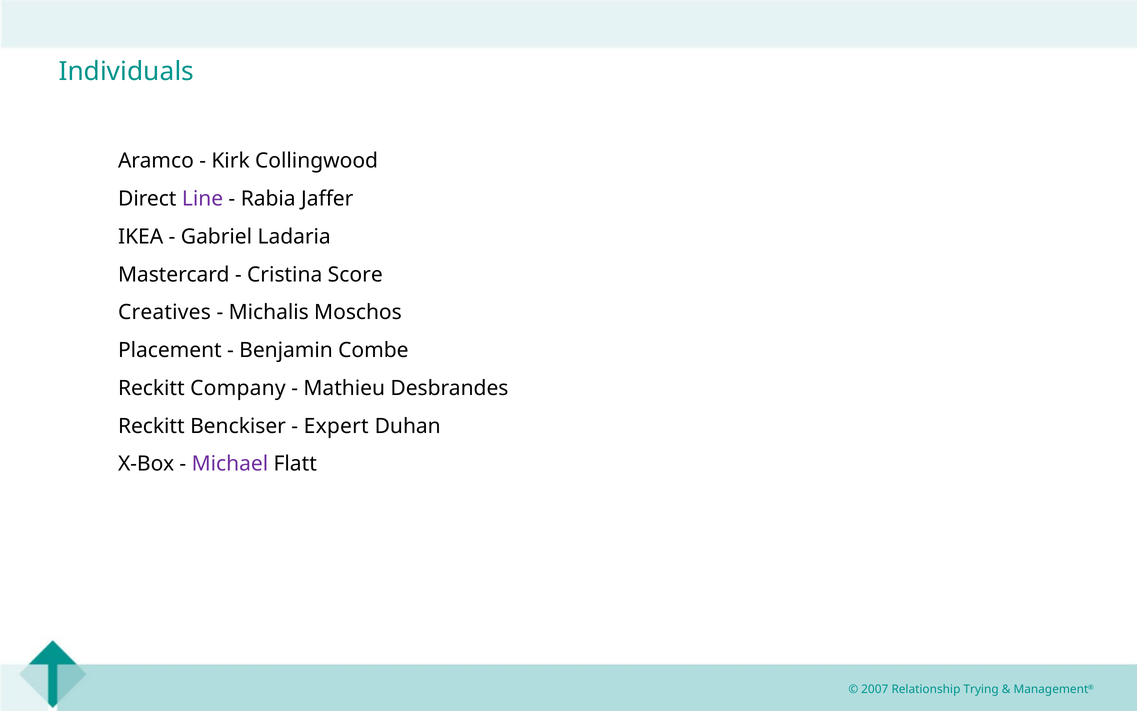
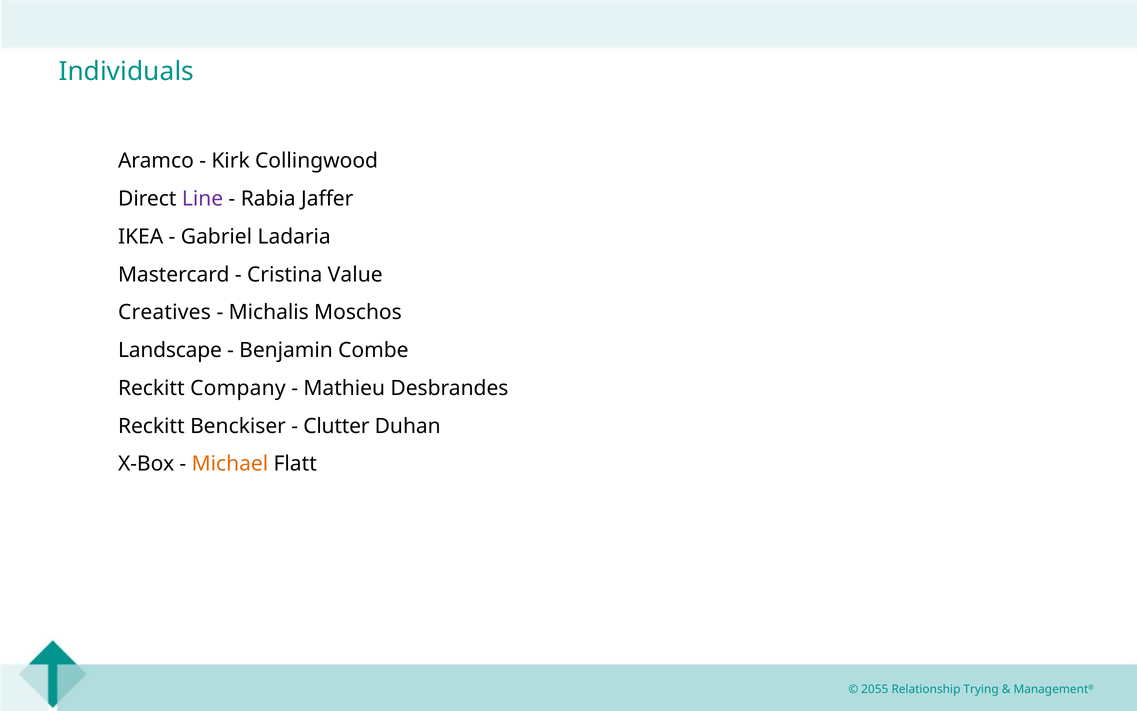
Score: Score -> Value
Placement: Placement -> Landscape
Expert: Expert -> Clutter
Michael colour: purple -> orange
2007: 2007 -> 2055
